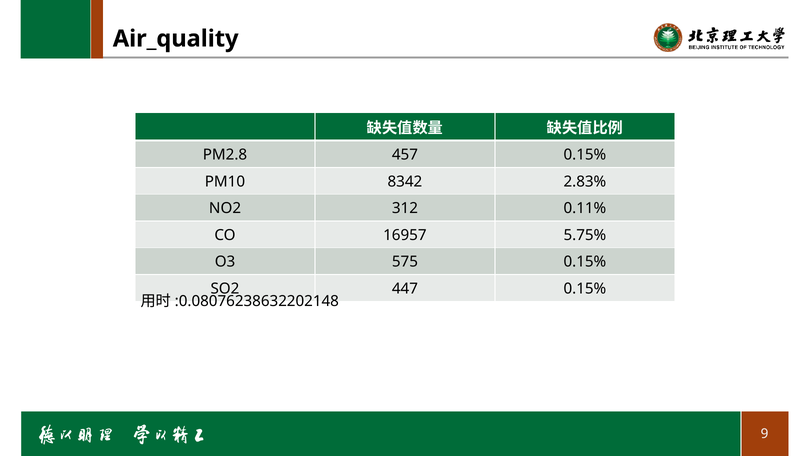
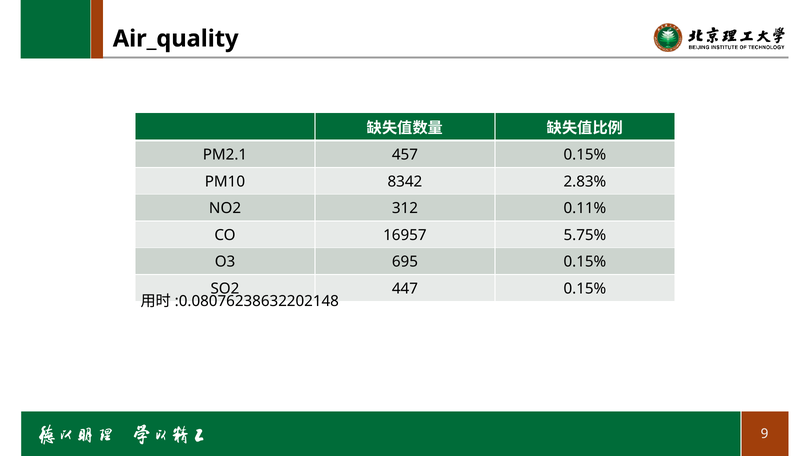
PM2.8: PM2.8 -> PM2.1
575: 575 -> 695
